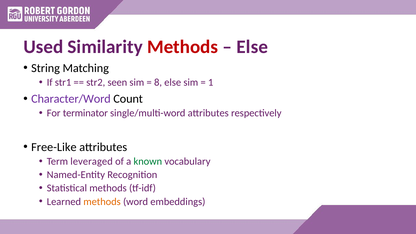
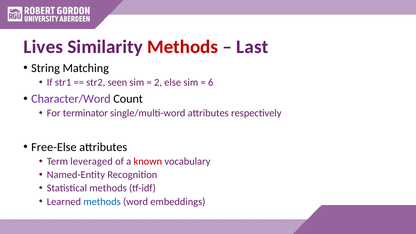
Used: Used -> Lives
Else at (252, 47): Else -> Last
8: 8 -> 2
1: 1 -> 6
Free-Like: Free-Like -> Free-Else
known colour: green -> red
methods at (102, 202) colour: orange -> blue
